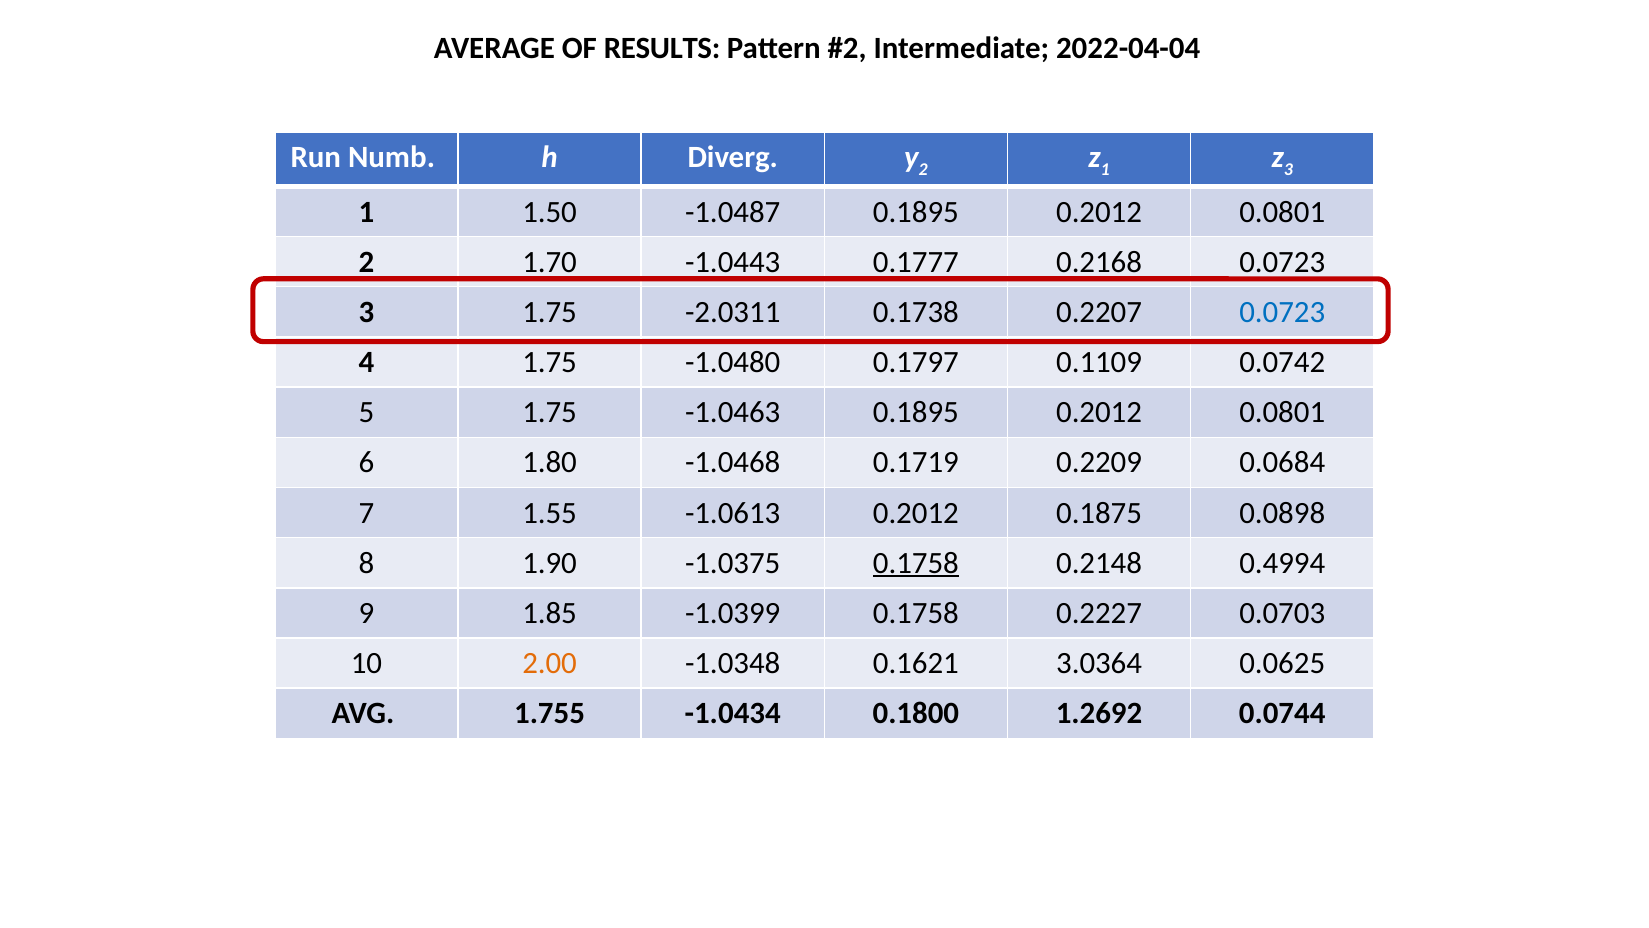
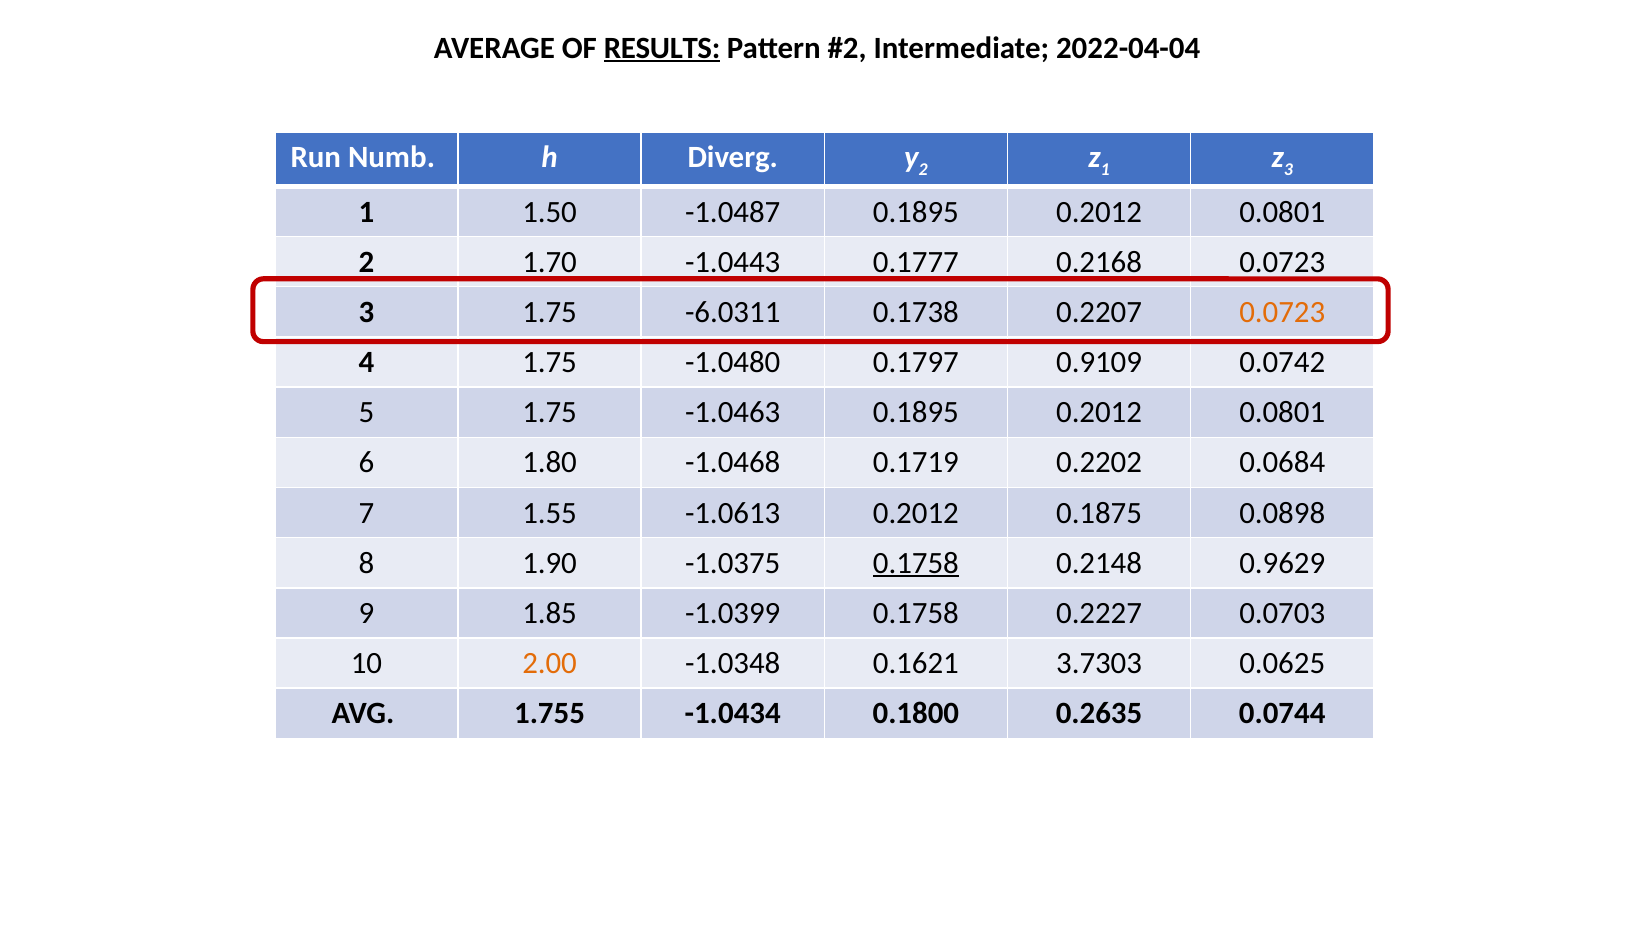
RESULTS underline: none -> present
-2.0311: -2.0311 -> -6.0311
0.0723 at (1282, 312) colour: blue -> orange
0.1109: 0.1109 -> 0.9109
0.2209: 0.2209 -> 0.2202
0.4994: 0.4994 -> 0.9629
3.0364: 3.0364 -> 3.7303
1.2692: 1.2692 -> 0.2635
